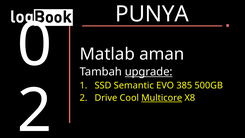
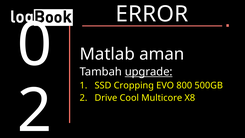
PUNYA: PUNYA -> ERROR
Semantic: Semantic -> Cropping
385: 385 -> 800
Multicore underline: present -> none
